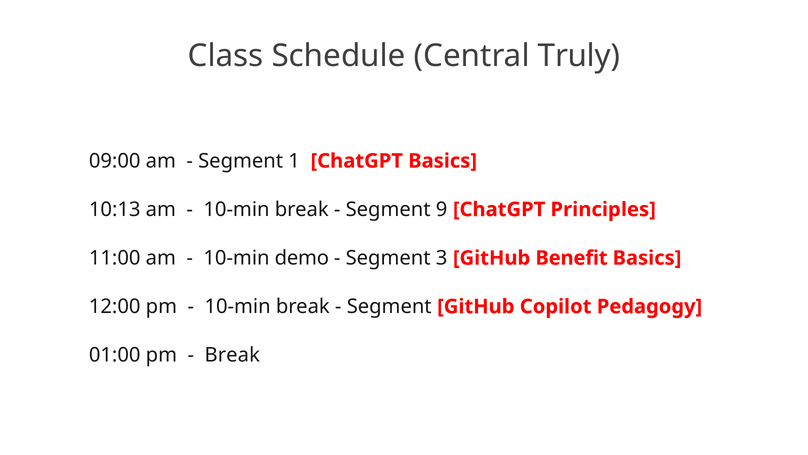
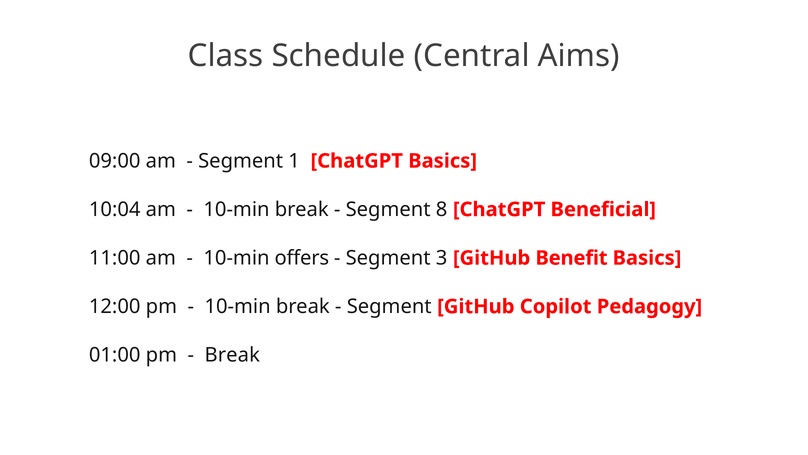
Truly: Truly -> Aims
10:13: 10:13 -> 10:04
9: 9 -> 8
Principles: Principles -> Beneficial
demo: demo -> offers
